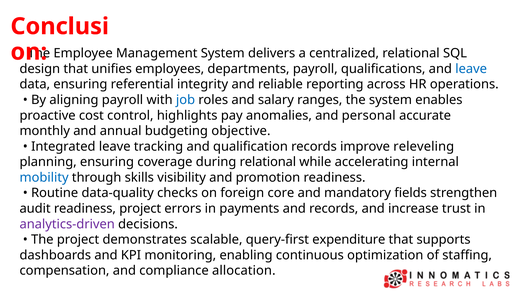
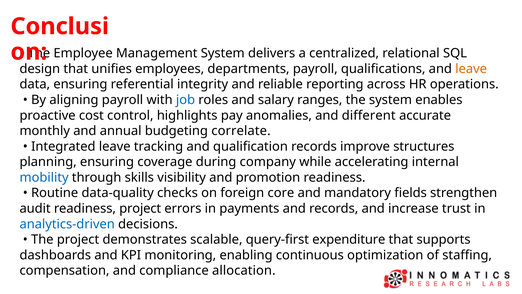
leave at (471, 69) colour: blue -> orange
personal: personal -> different
objective: objective -> correlate
releveling: releveling -> structures
during relational: relational -> company
analytics-driven colour: purple -> blue
